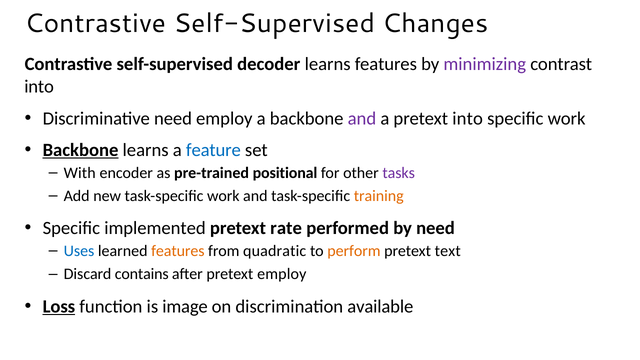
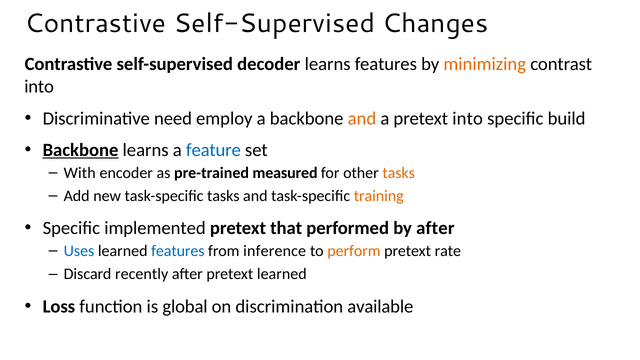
minimizing colour: purple -> orange
and at (362, 118) colour: purple -> orange
specific work: work -> build
positional: positional -> measured
tasks at (399, 173) colour: purple -> orange
task-specific work: work -> tasks
rate: rate -> that
by need: need -> after
features at (178, 251) colour: orange -> blue
quadratic: quadratic -> inference
text: text -> rate
contains: contains -> recently
pretext employ: employ -> learned
Loss underline: present -> none
image: image -> global
